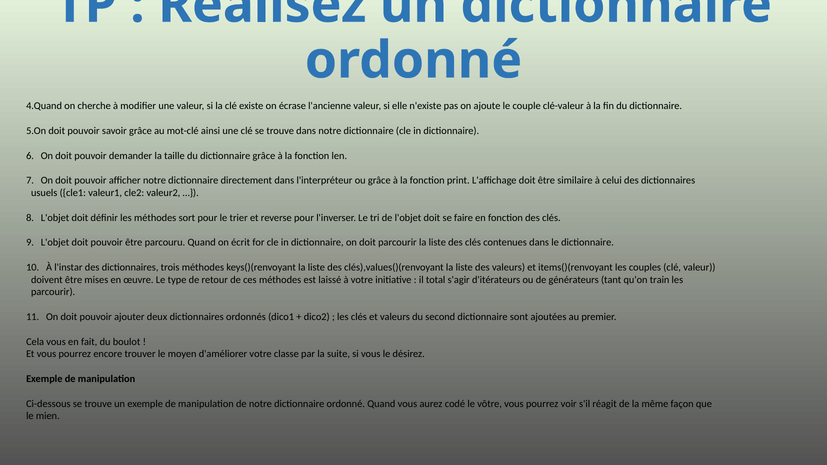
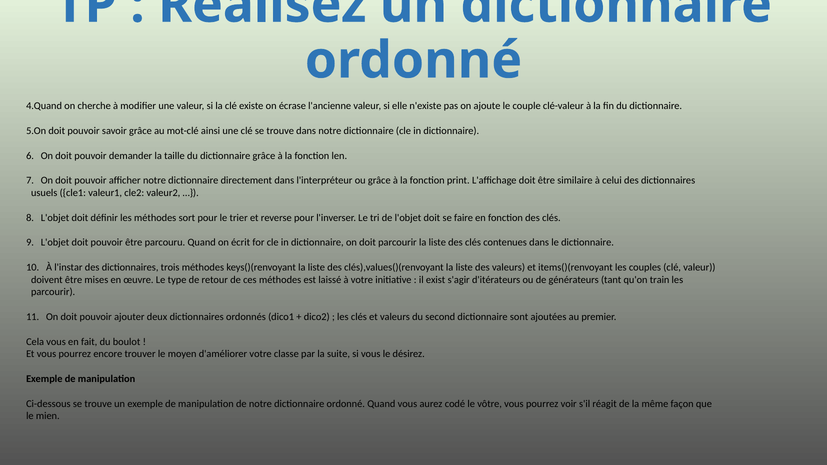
total: total -> exist
